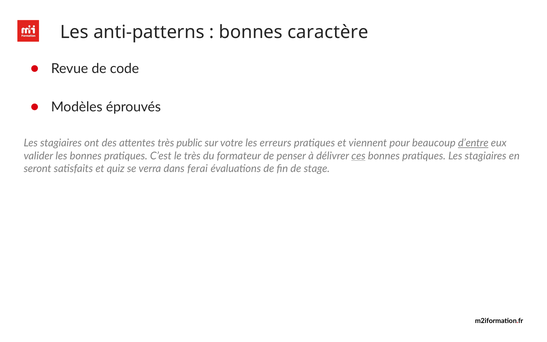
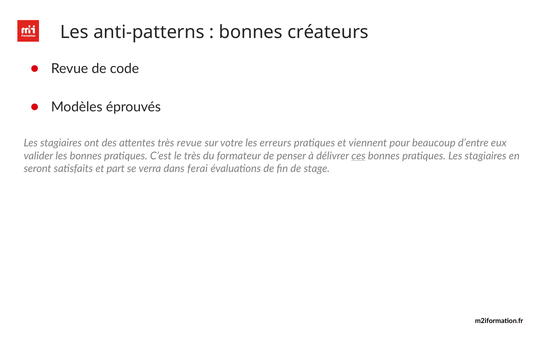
caractère: caractère -> créateurs
très public: public -> revue
d’entre underline: present -> none
quiz: quiz -> part
